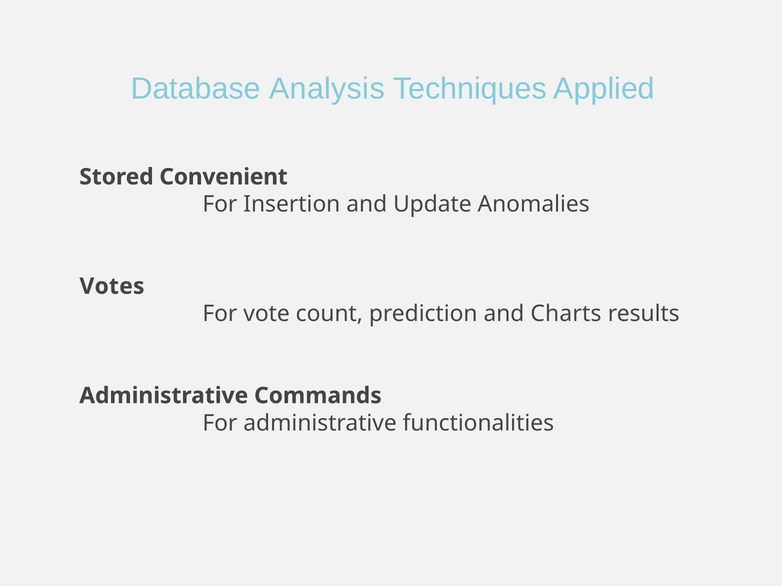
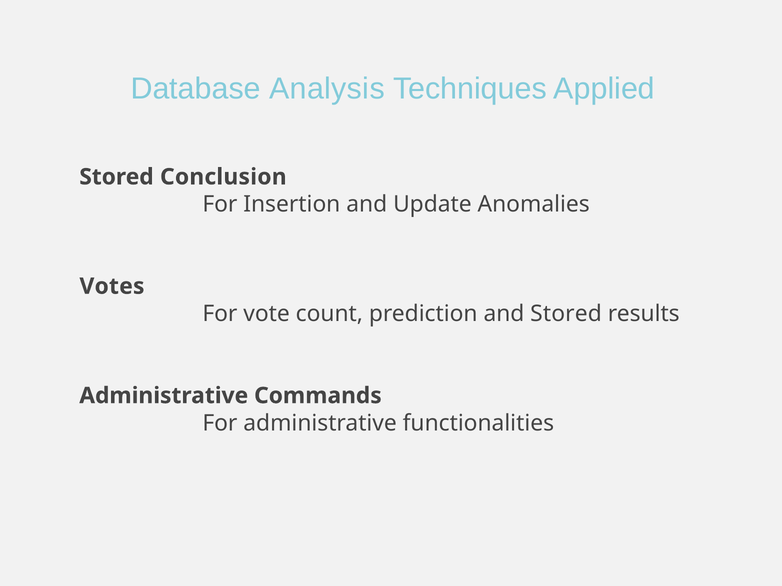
Convenient: Convenient -> Conclusion
and Charts: Charts -> Stored
